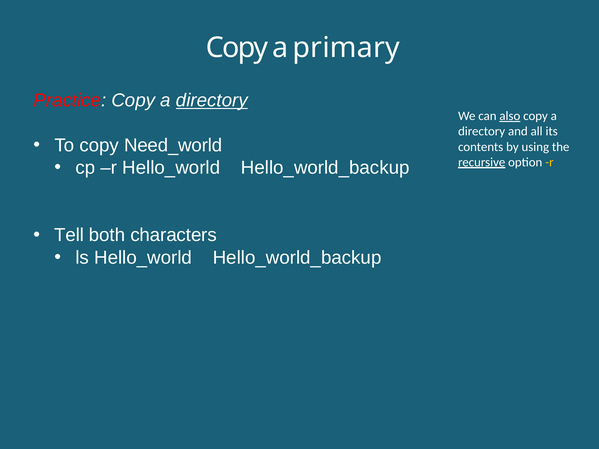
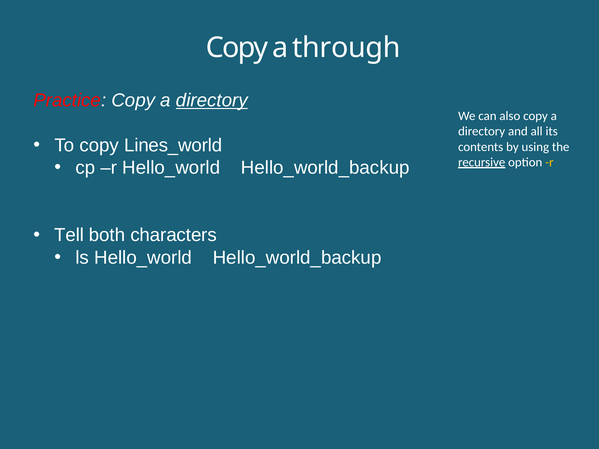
primary: primary -> through
also underline: present -> none
Need_world: Need_world -> Lines_world
